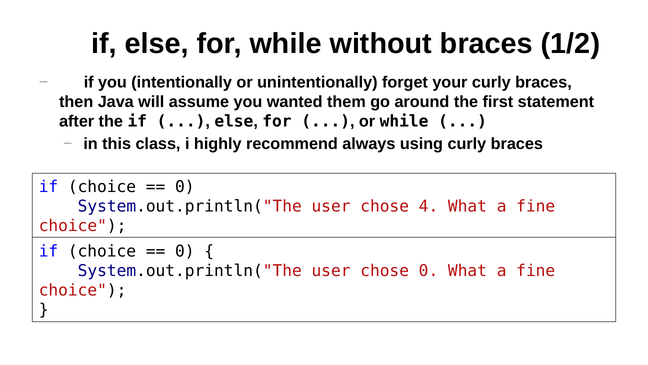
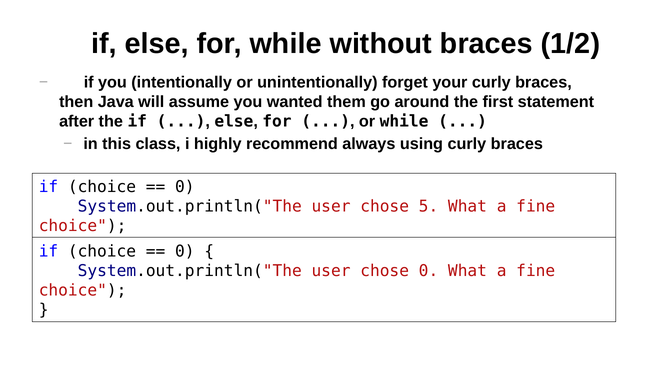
4: 4 -> 5
